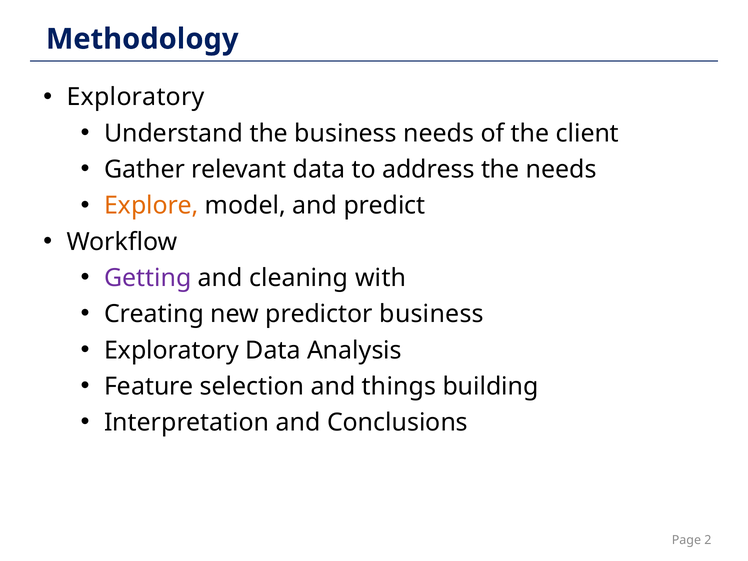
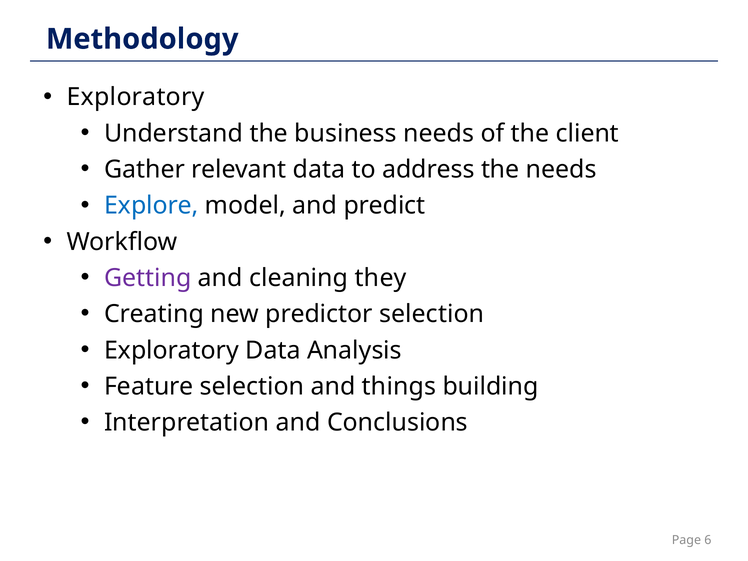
Explore colour: orange -> blue
with: with -> they
predictor business: business -> selection
2: 2 -> 6
